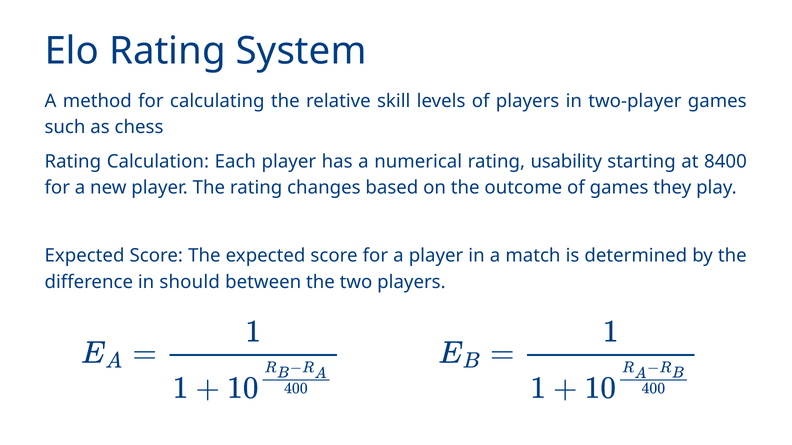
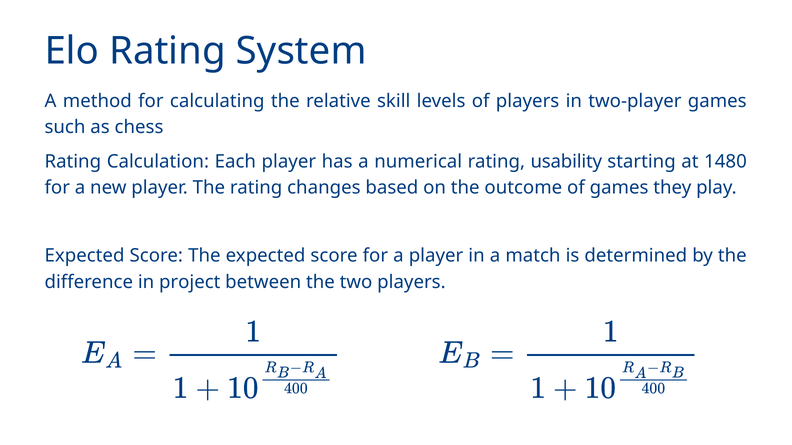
8400: 8400 -> 1480
should: should -> project
